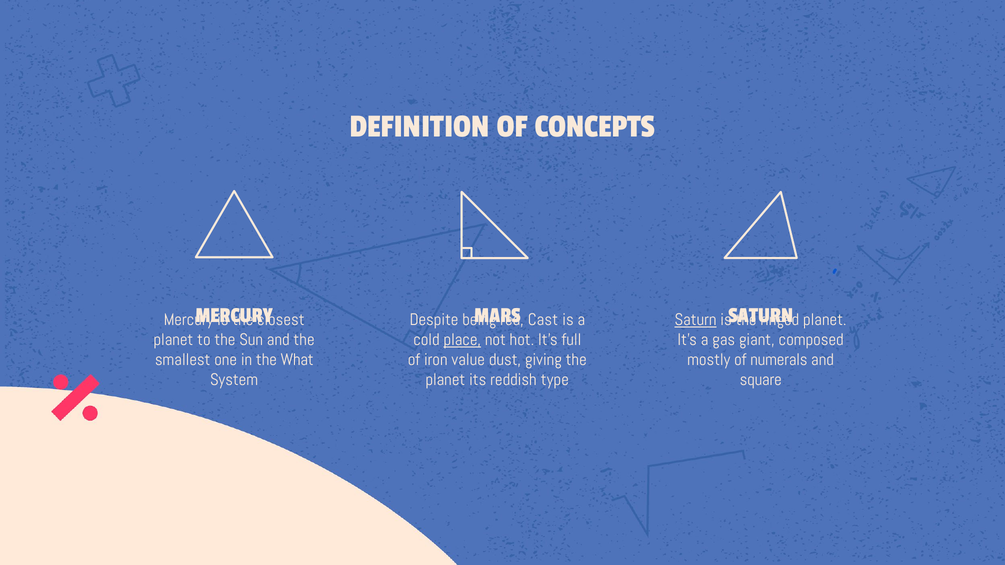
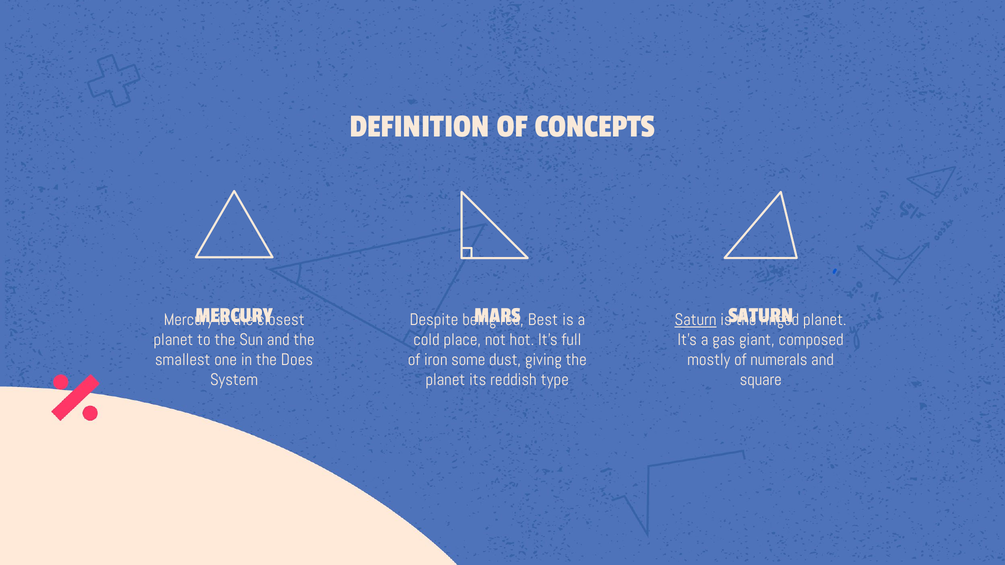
Cast: Cast -> Best
place underline: present -> none
What: What -> Does
value: value -> some
